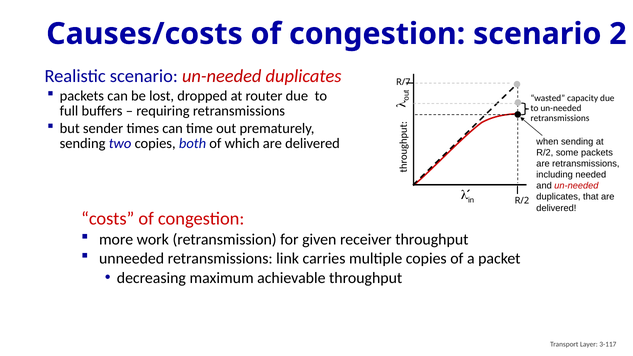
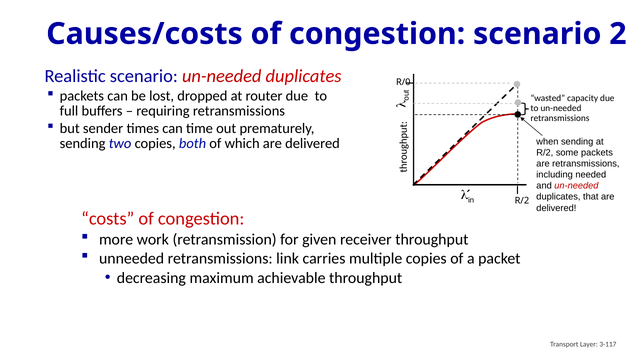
R/7: R/7 -> R/0
